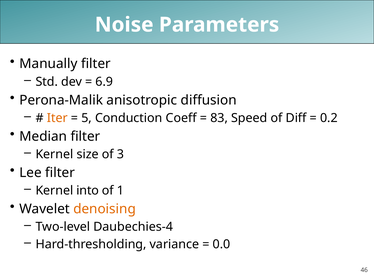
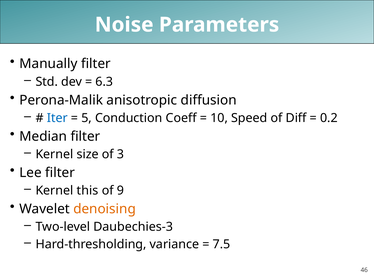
6.9: 6.9 -> 6.3
Iter colour: orange -> blue
83: 83 -> 10
into: into -> this
1: 1 -> 9
Daubechies-4: Daubechies-4 -> Daubechies-3
0.0: 0.0 -> 7.5
